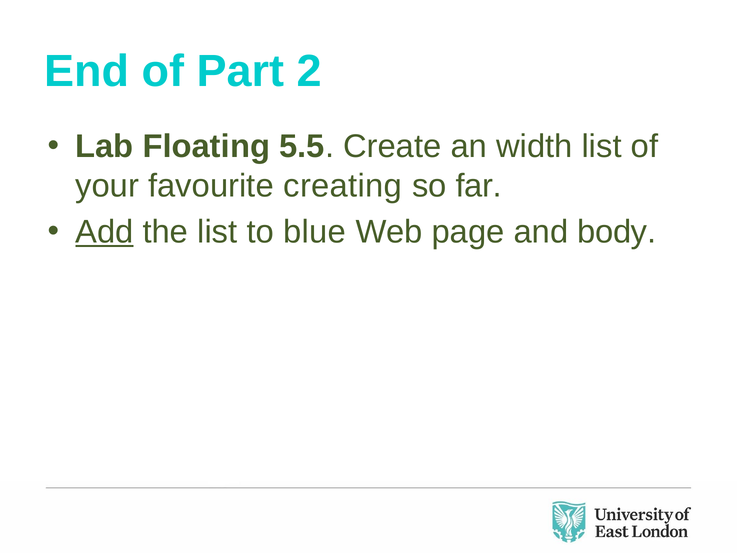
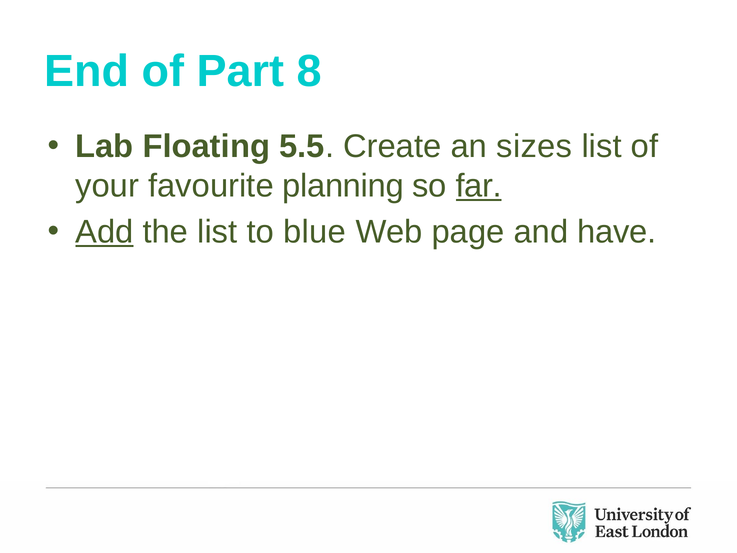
2: 2 -> 8
width: width -> sizes
creating: creating -> planning
far underline: none -> present
body: body -> have
